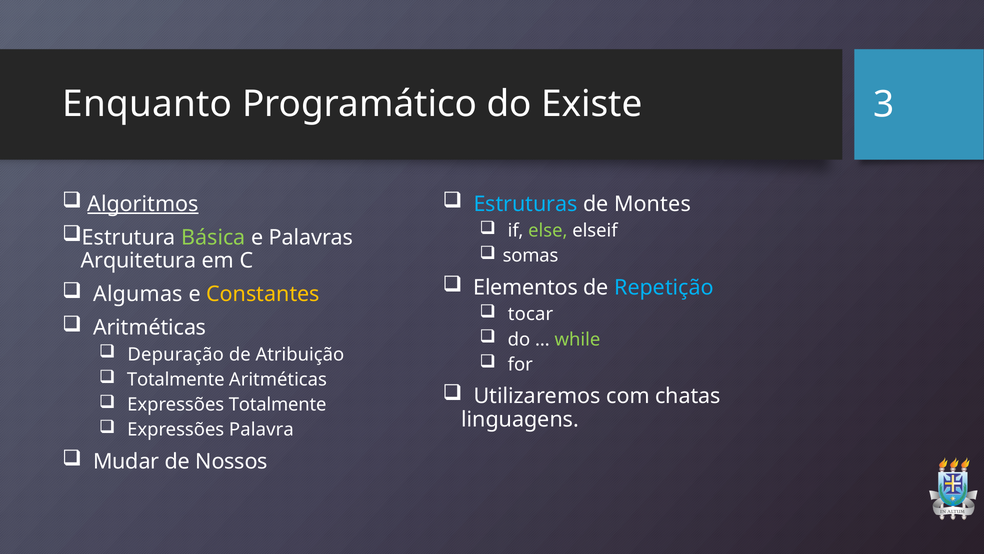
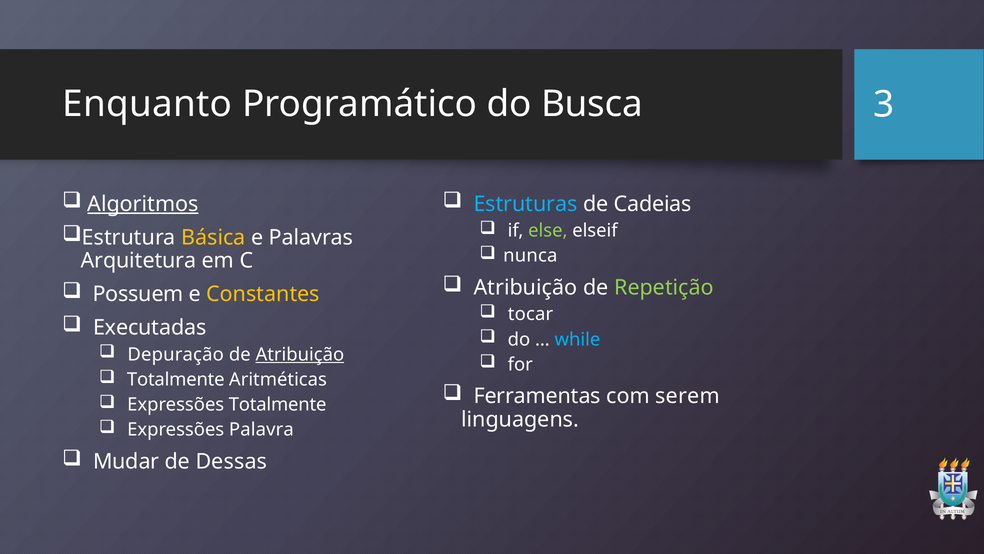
Existe: Existe -> Busca
Montes: Montes -> Cadeias
Básica colour: light green -> yellow
somas: somas -> nunca
Elementos at (526, 287): Elementos -> Atribuição
Repetição colour: light blue -> light green
Algumas: Algumas -> Possuem
Aritméticas at (150, 328): Aritméticas -> Executadas
while colour: light green -> light blue
Atribuição at (300, 354) underline: none -> present
Utilizaremos: Utilizaremos -> Ferramentas
chatas: chatas -> serem
Nossos: Nossos -> Dessas
